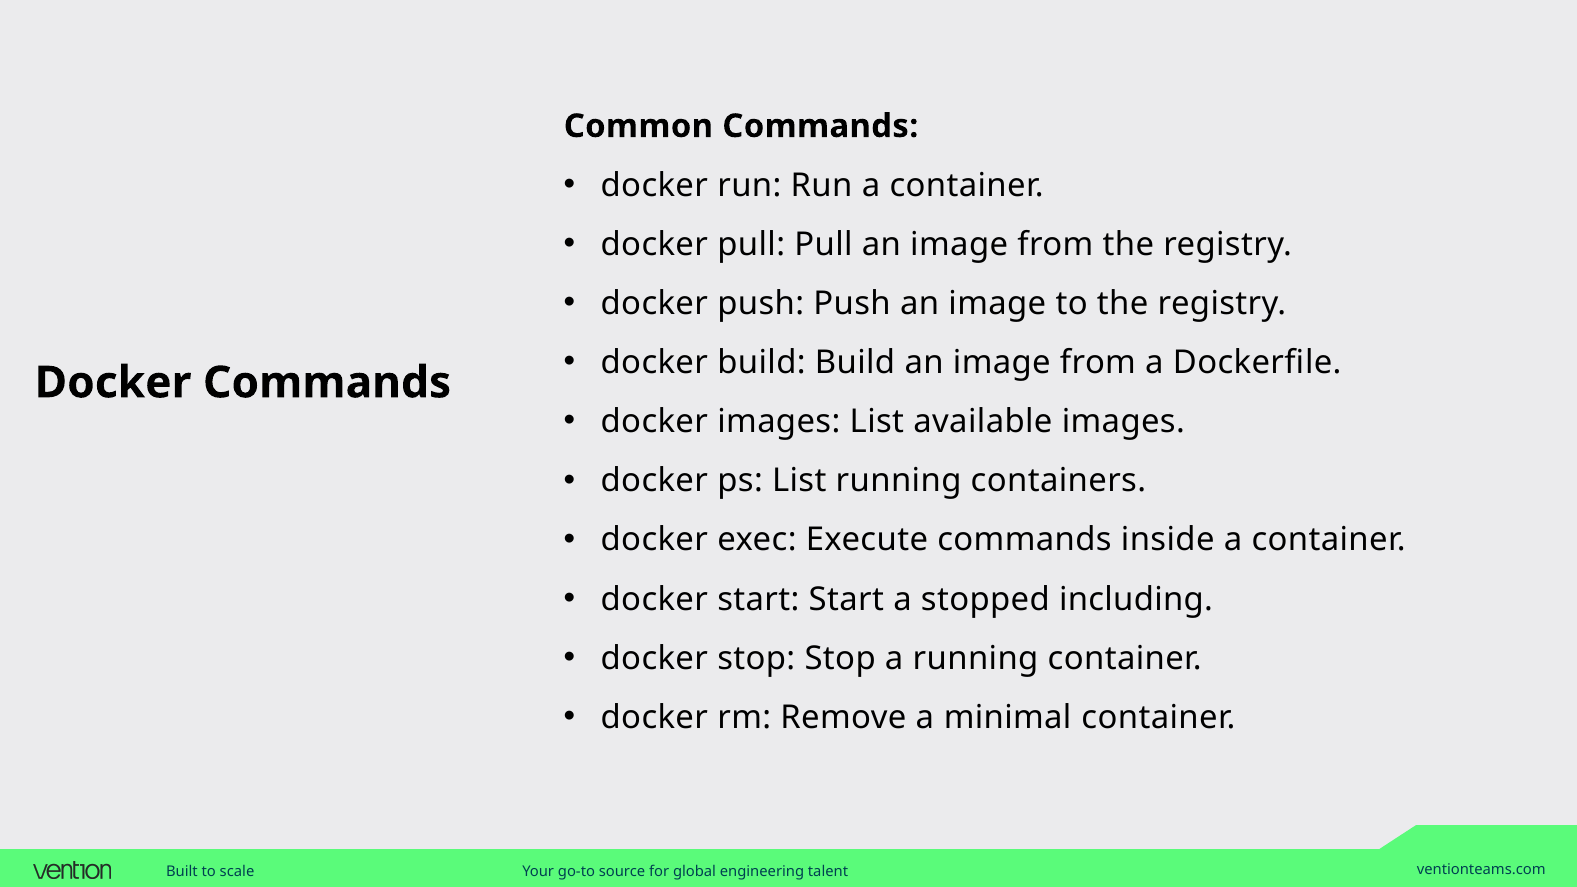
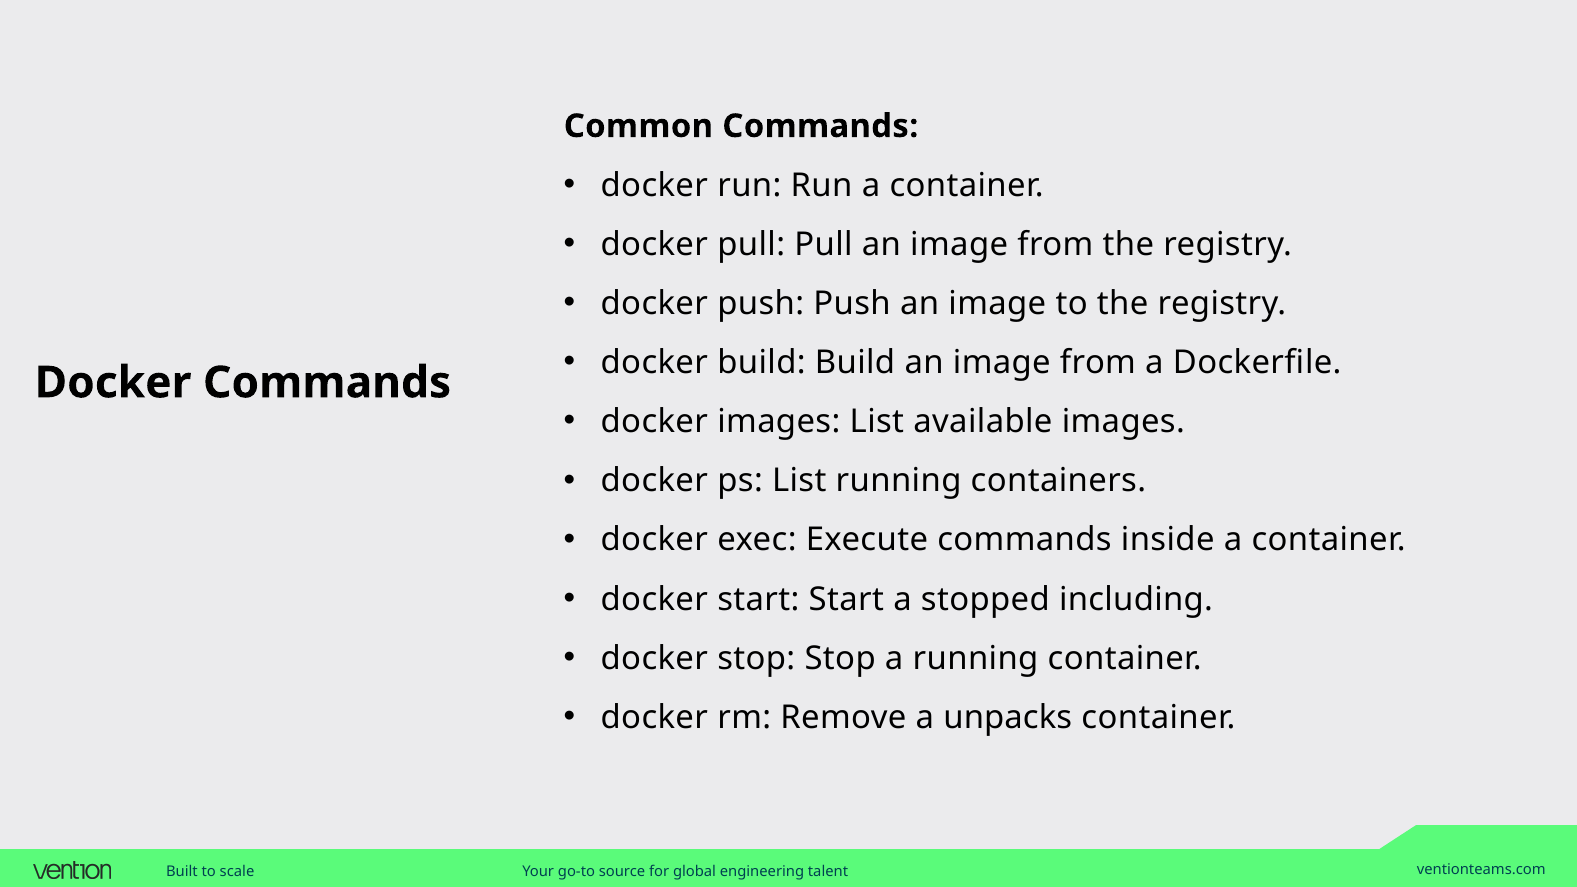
minimal: minimal -> unpacks
